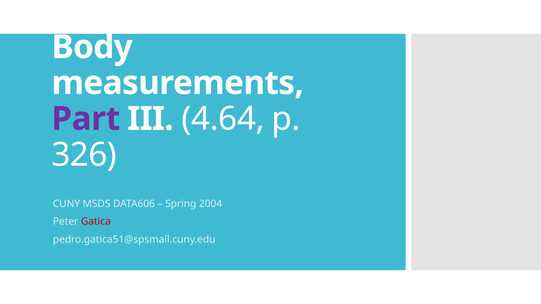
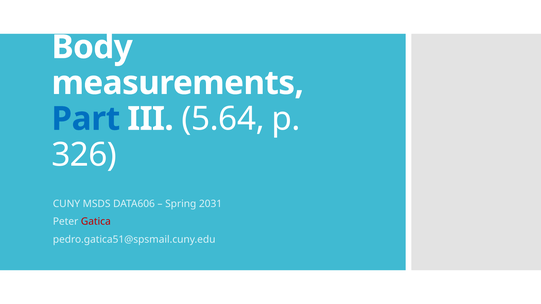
Part colour: purple -> blue
4.64: 4.64 -> 5.64
2004: 2004 -> 2031
